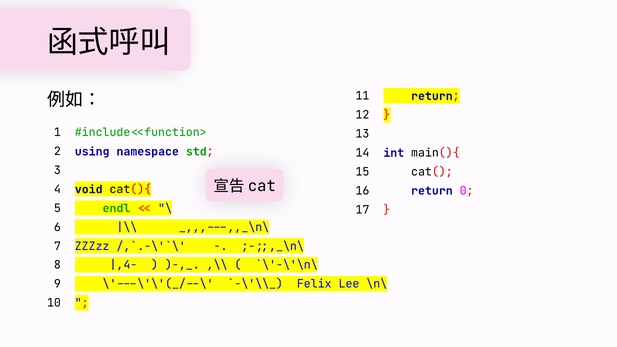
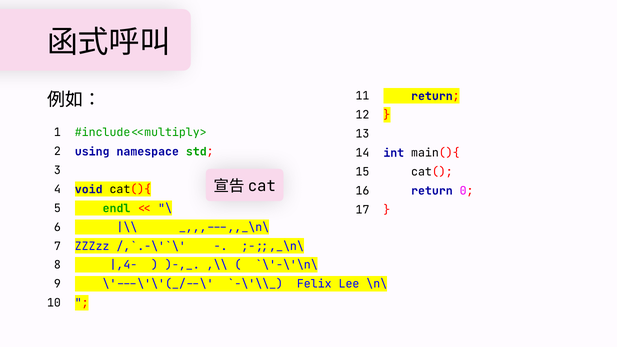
<function>: <function> -> <multiply>
